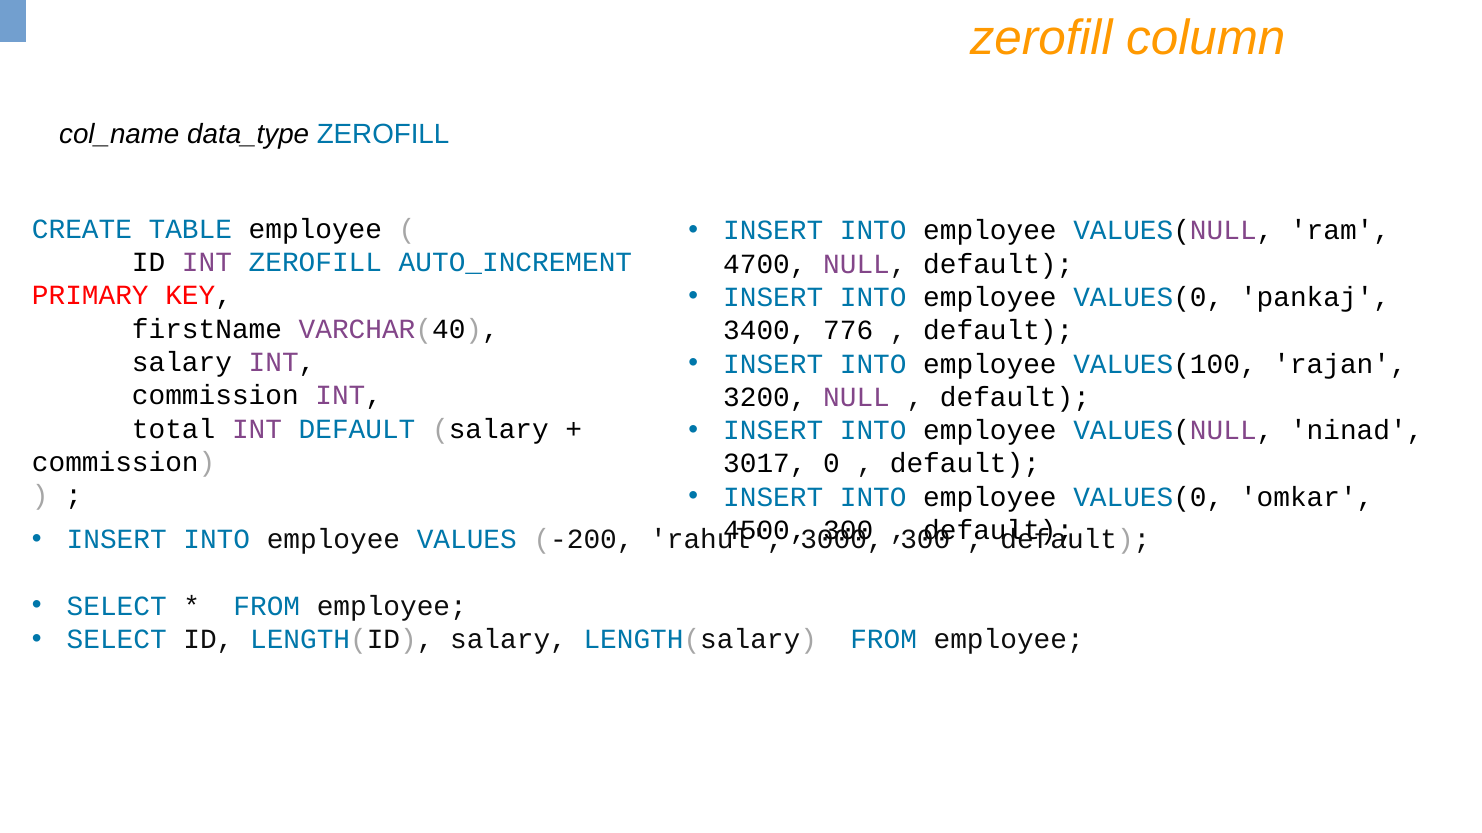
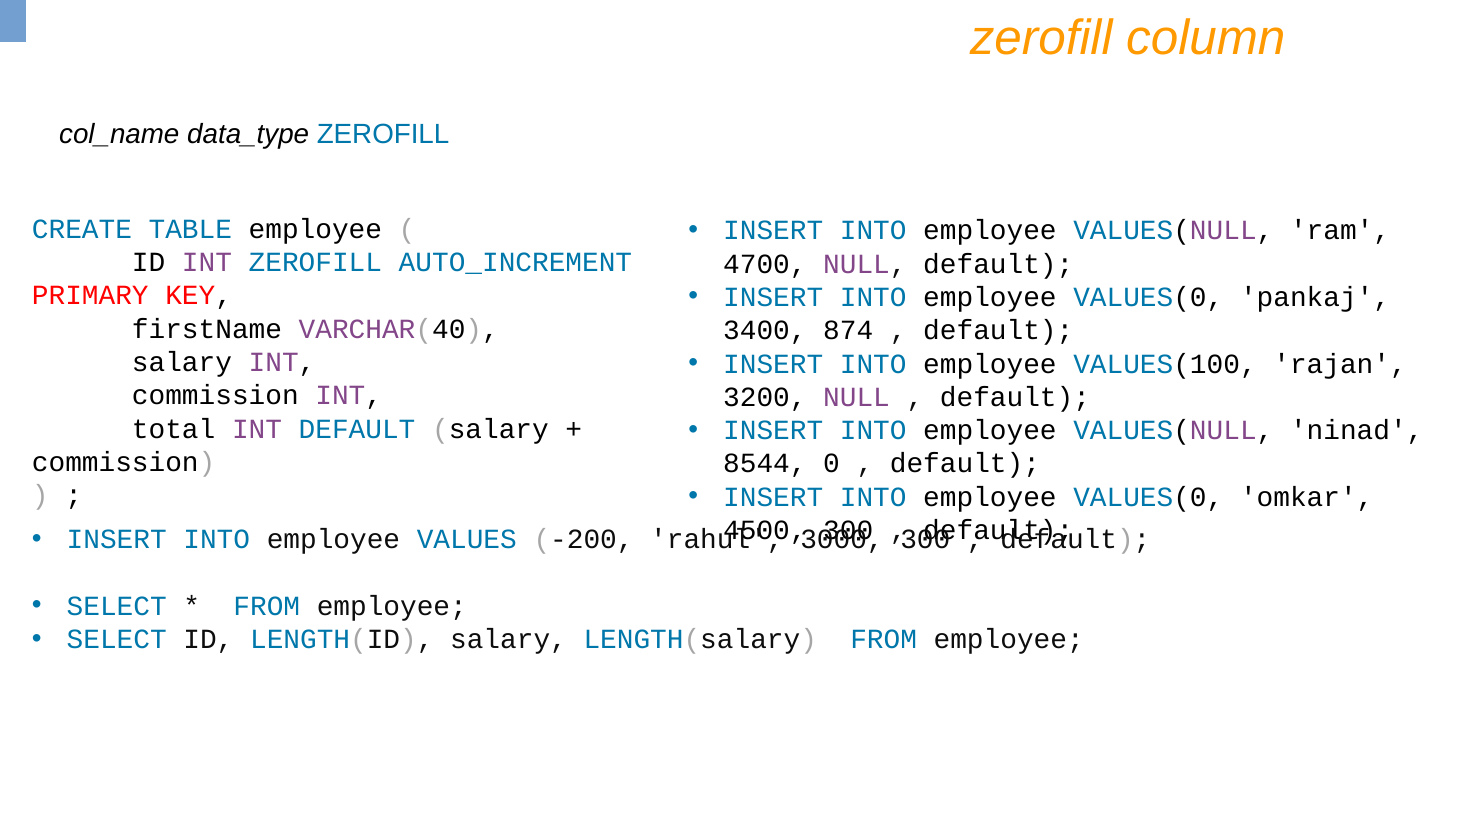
776: 776 -> 874
3017: 3017 -> 8544
